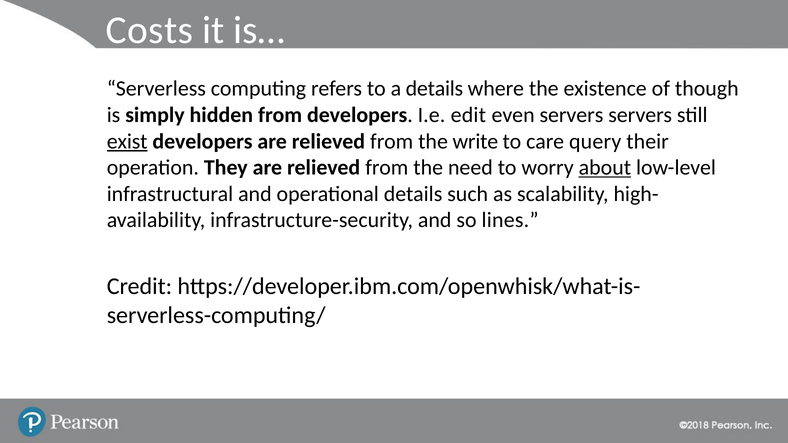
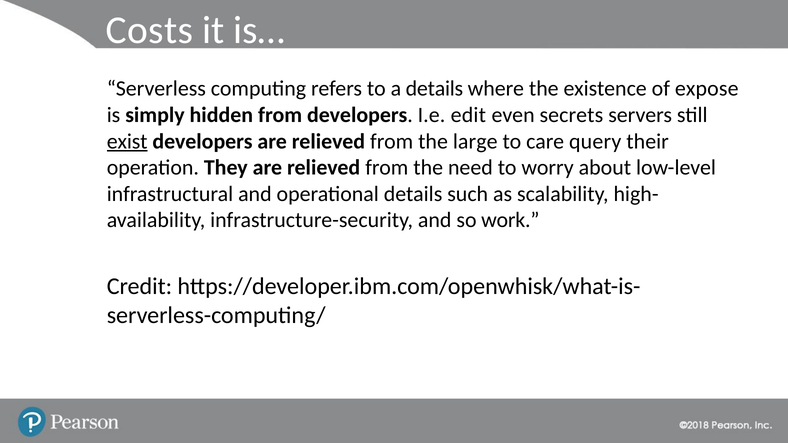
though: though -> expose
even servers: servers -> secrets
write: write -> large
about underline: present -> none
lines: lines -> work
